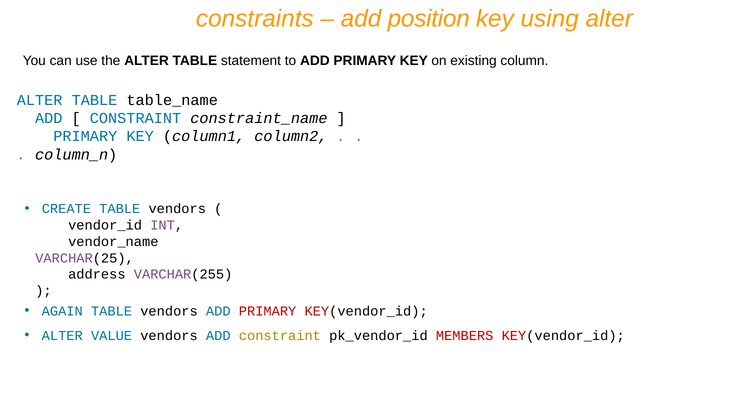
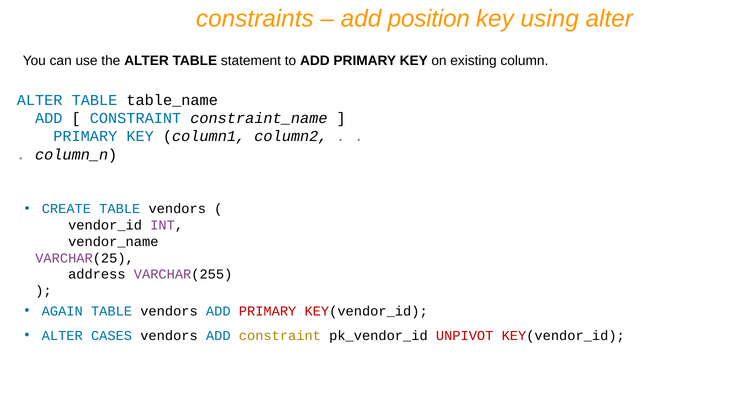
VALUE: VALUE -> CASES
MEMBERS: MEMBERS -> UNPIVOT
